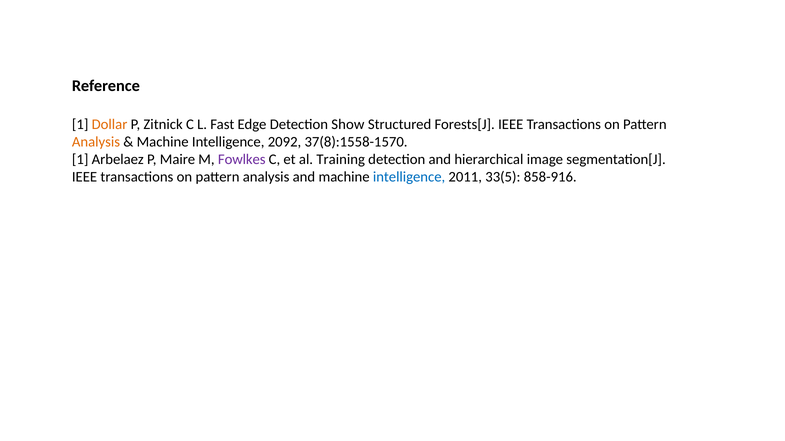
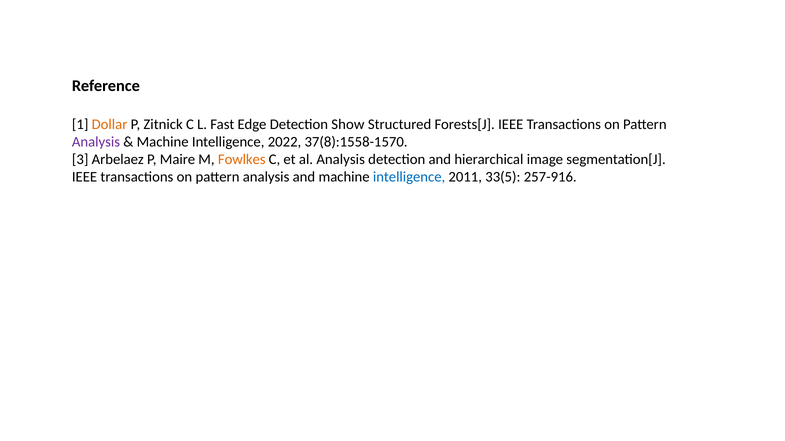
Analysis at (96, 142) colour: orange -> purple
2092: 2092 -> 2022
1 at (80, 160): 1 -> 3
Fowlkes colour: purple -> orange
al Training: Training -> Analysis
858-916: 858-916 -> 257-916
